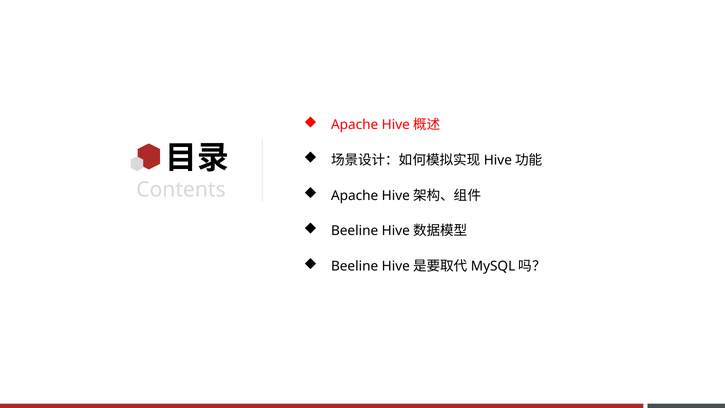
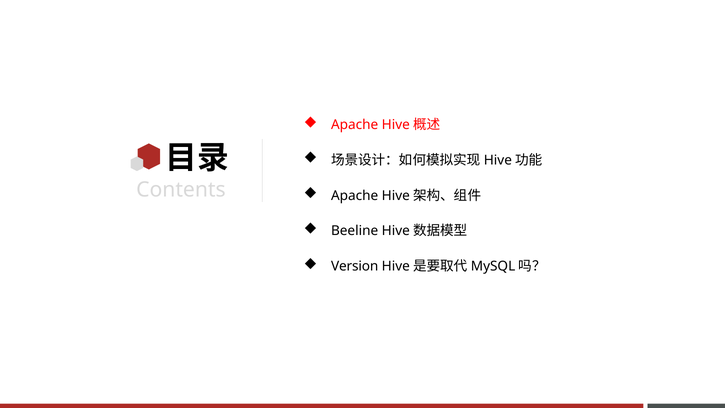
Beeline at (355, 266): Beeline -> Version
